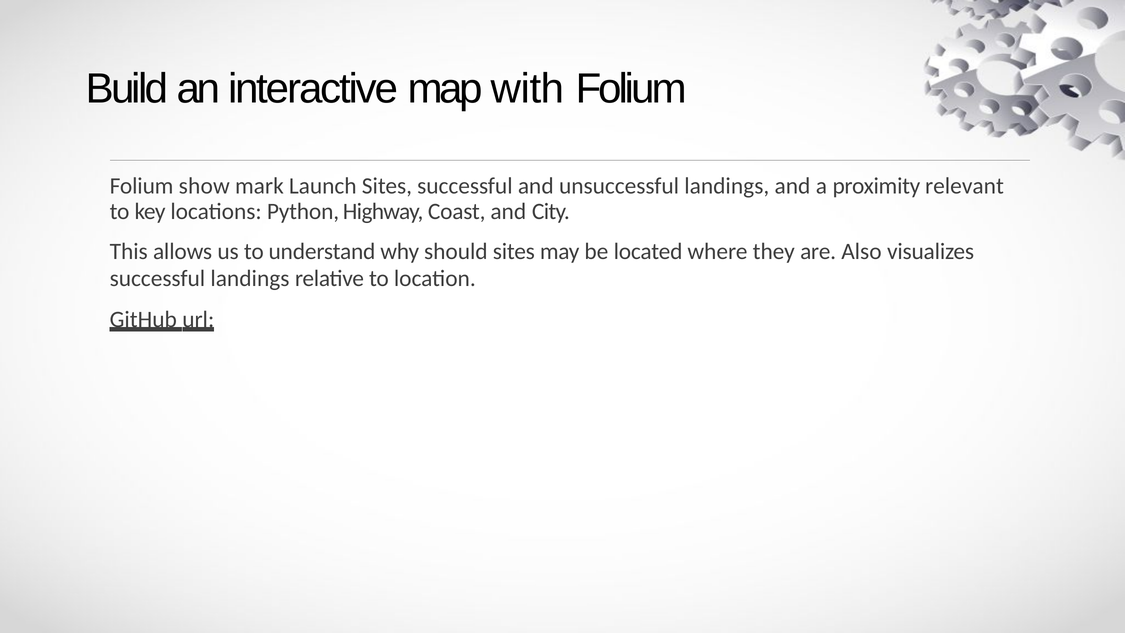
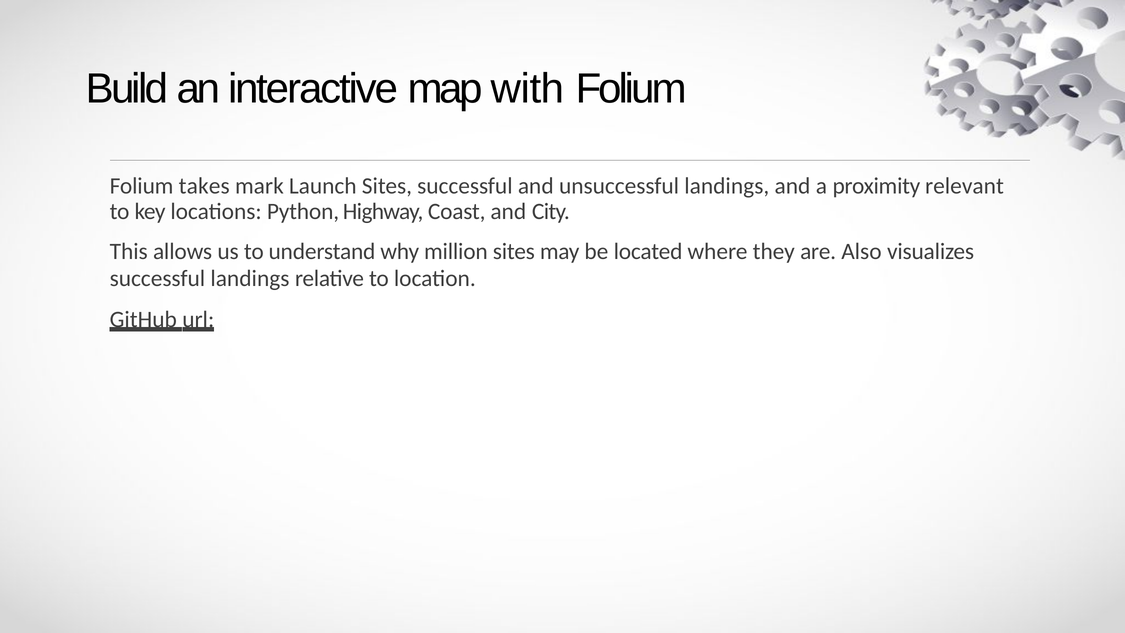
show: show -> takes
should: should -> million
